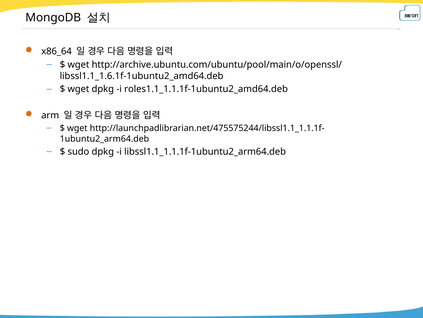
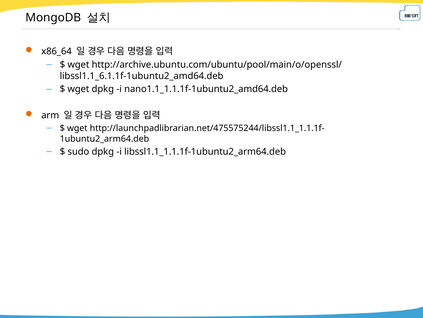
libssl1.1_1.6.1f-1ubuntu2_amd64.deb: libssl1.1_1.6.1f-1ubuntu2_amd64.deb -> libssl1.1_6.1.1f-1ubuntu2_amd64.deb
roles1.1_1.1.1f-1ubuntu2_amd64.deb: roles1.1_1.1.1f-1ubuntu2_amd64.deb -> nano1.1_1.1.1f-1ubuntu2_amd64.deb
